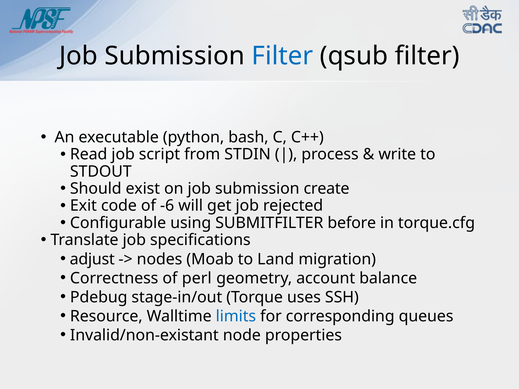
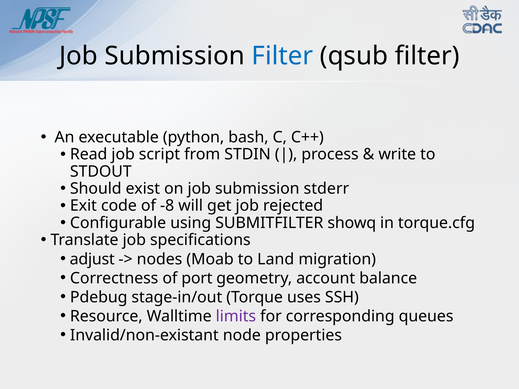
create: create -> stderr
-6: -6 -> -8
before: before -> showq
perl: perl -> port
limits colour: blue -> purple
